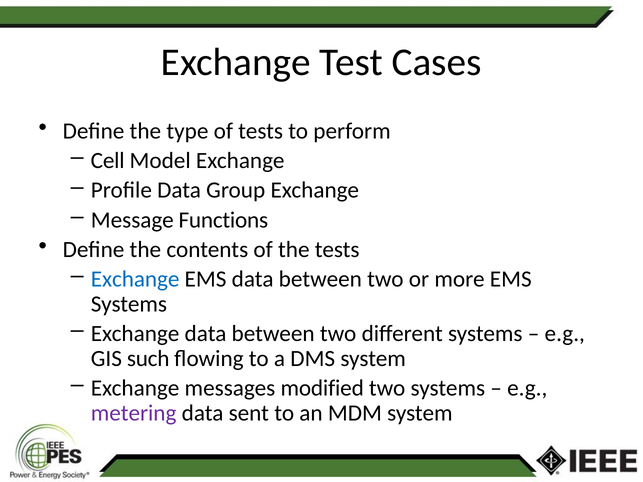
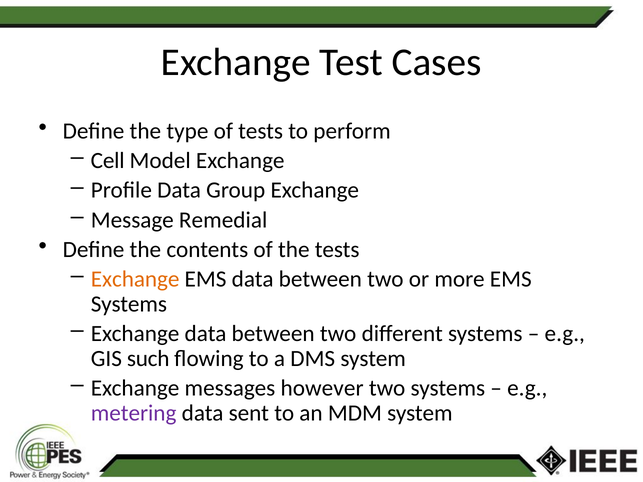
Functions: Functions -> Remedial
Exchange at (135, 279) colour: blue -> orange
modified: modified -> however
